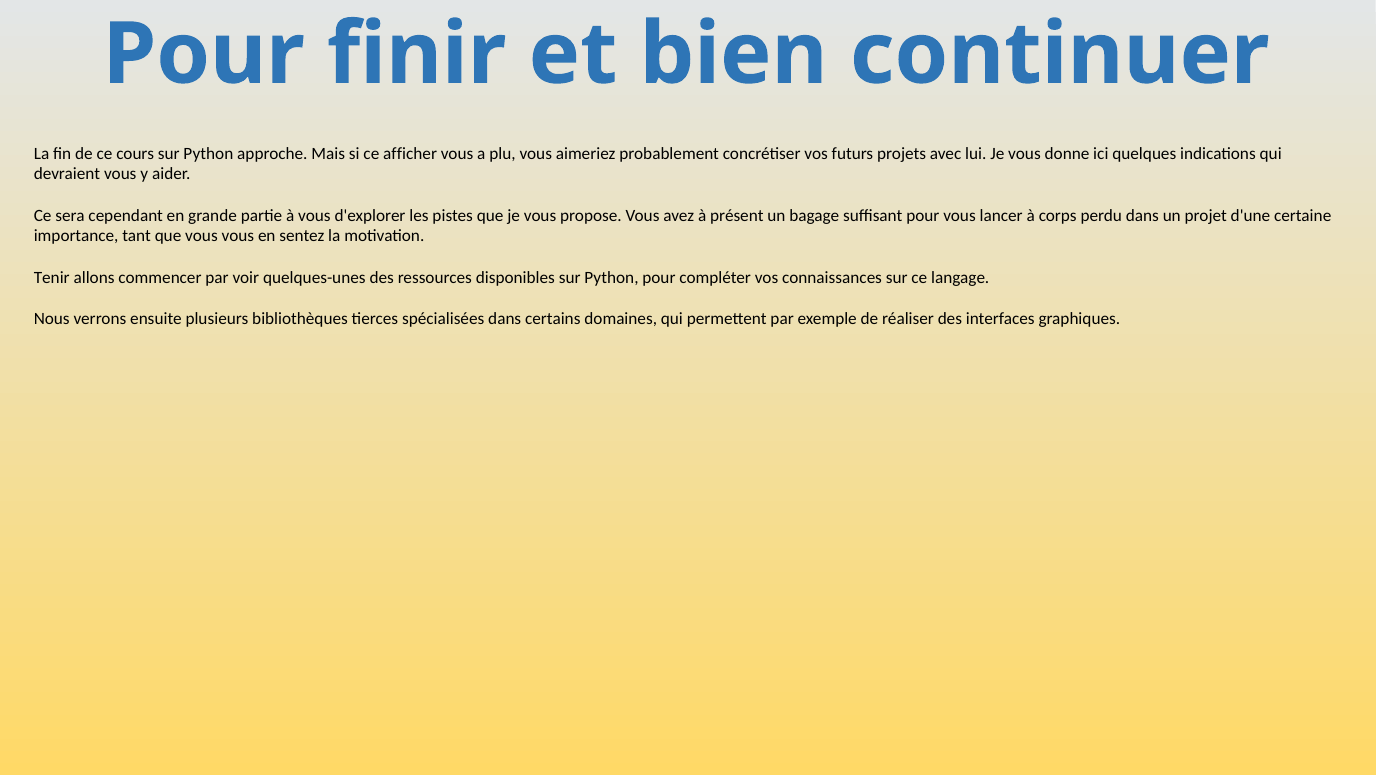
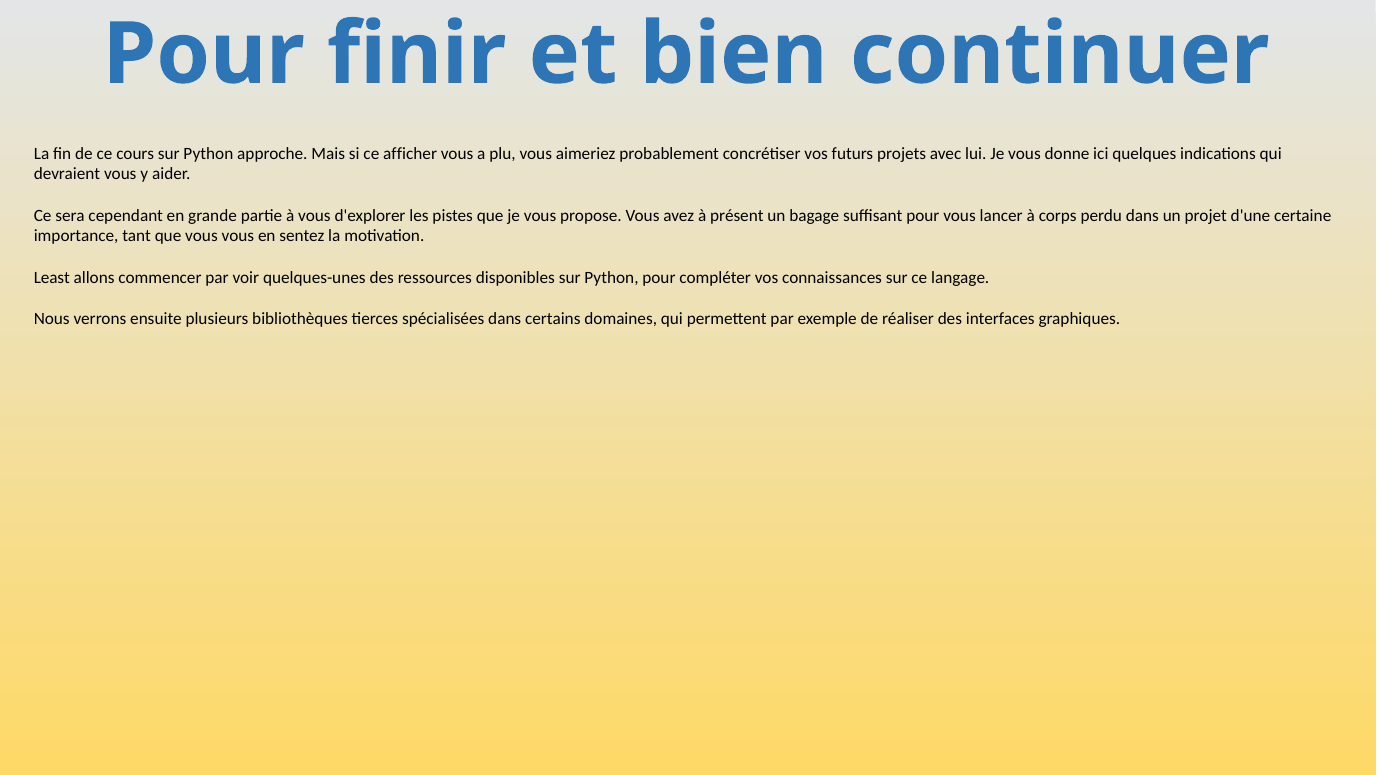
Tenir: Tenir -> Least
